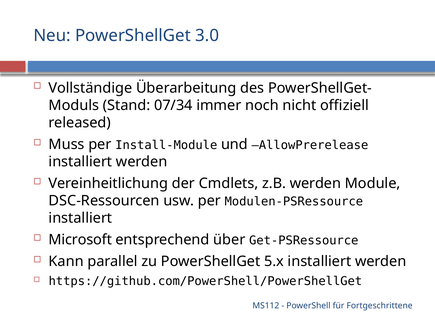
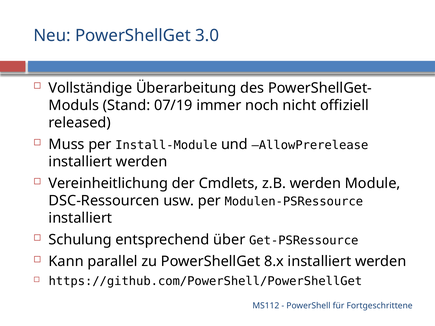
07/34: 07/34 -> 07/19
Microsoft: Microsoft -> Schulung
5.x: 5.x -> 8.x
